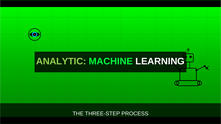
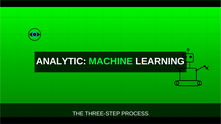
ANALYTIC colour: light green -> white
